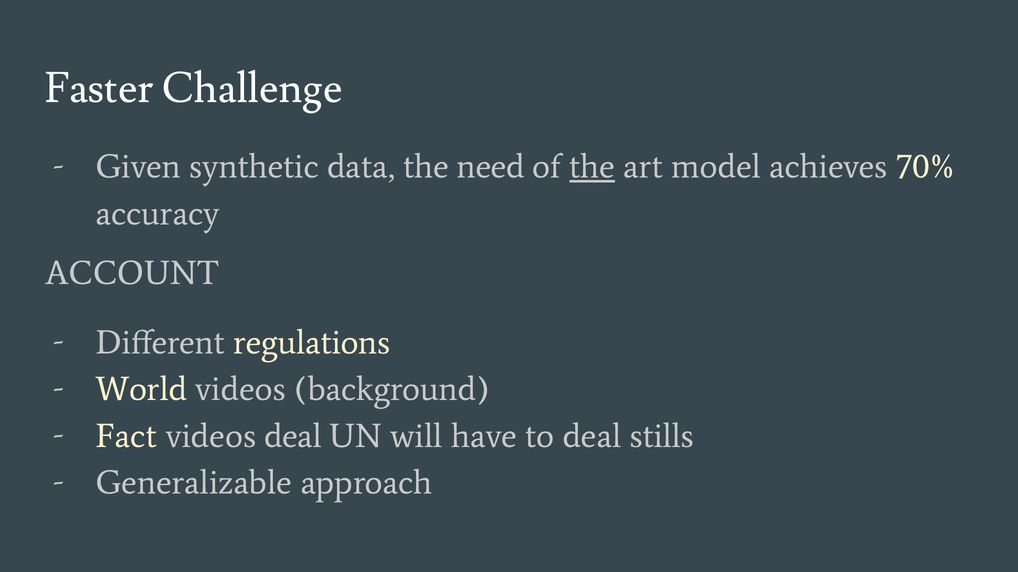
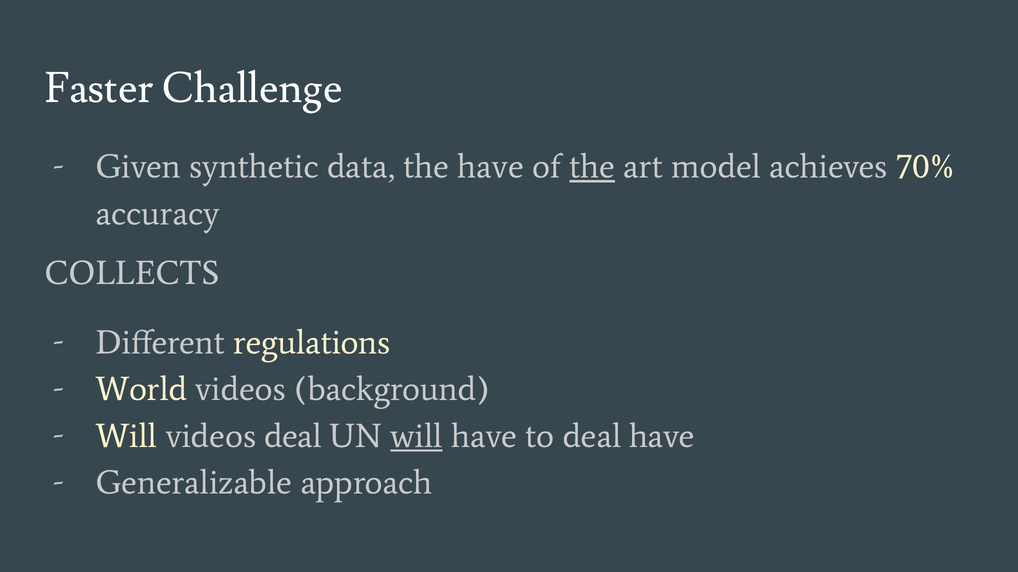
the need: need -> have
ACCOUNT: ACCOUNT -> COLLECTS
Fact at (126, 437): Fact -> Will
will at (417, 437) underline: none -> present
deal stills: stills -> have
